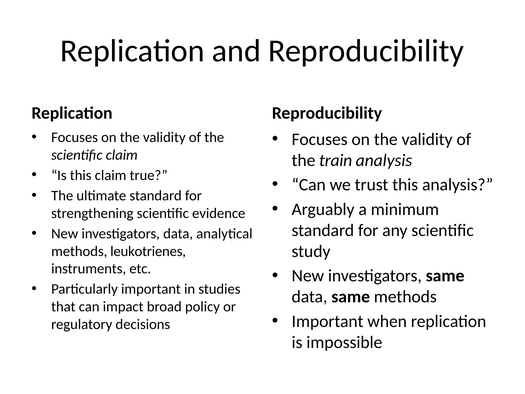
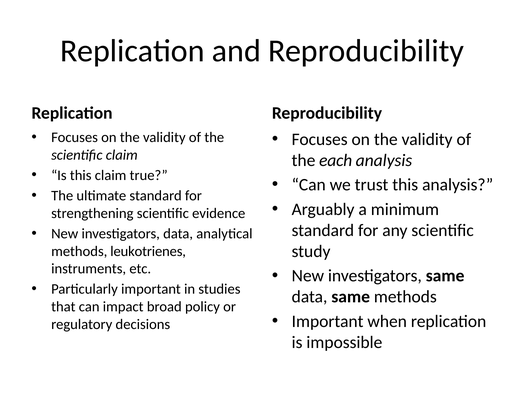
train: train -> each
